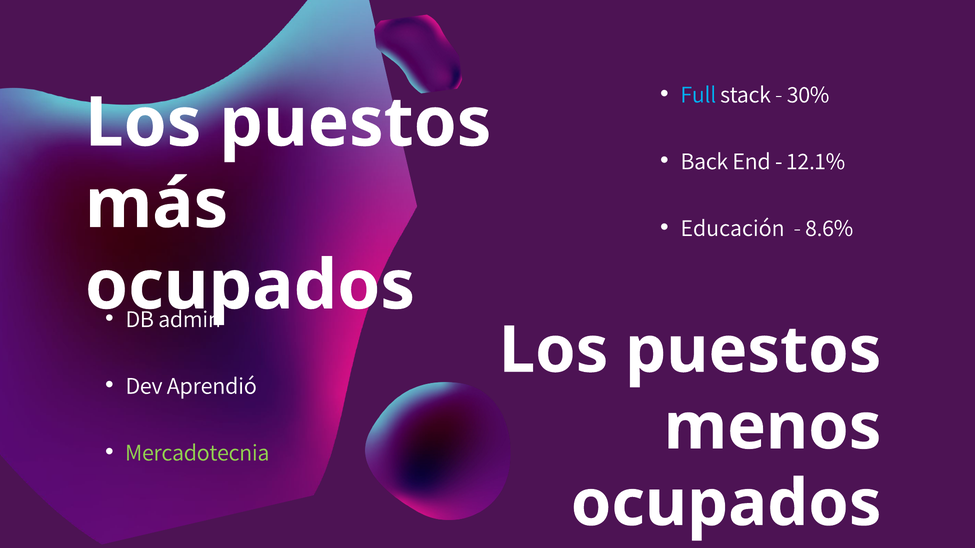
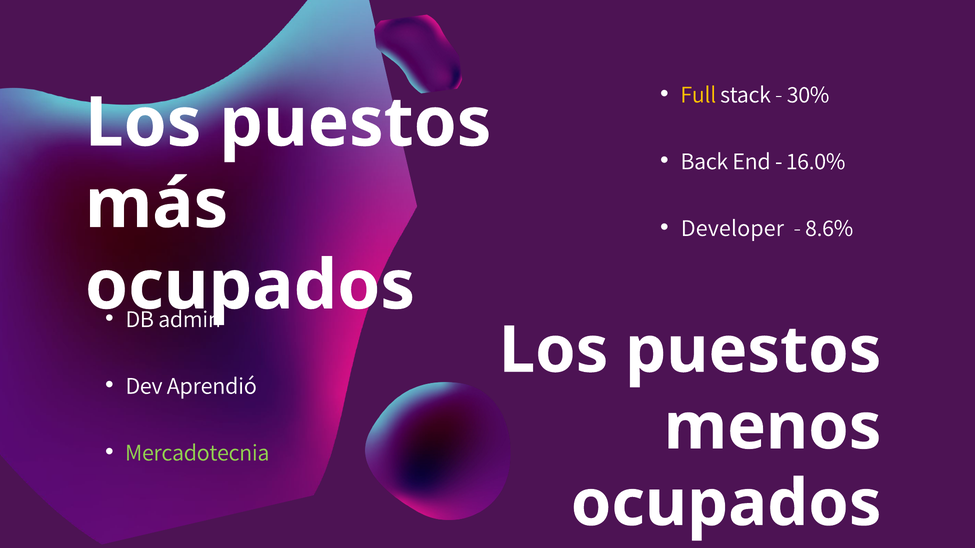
Full colour: light blue -> yellow
12.1%: 12.1% -> 16.0%
Educación: Educación -> Developer
